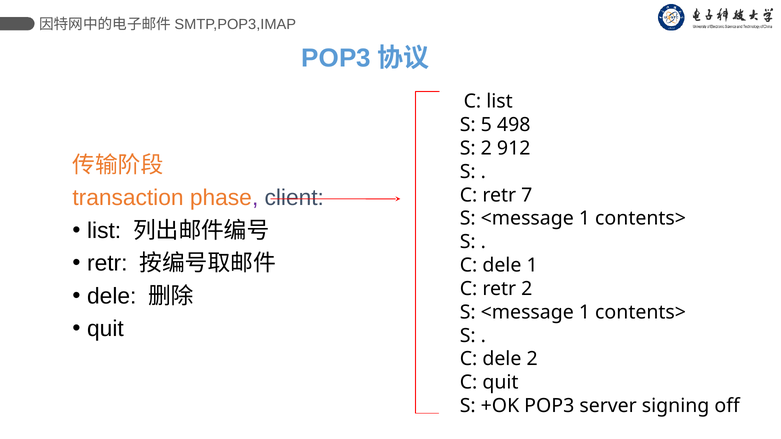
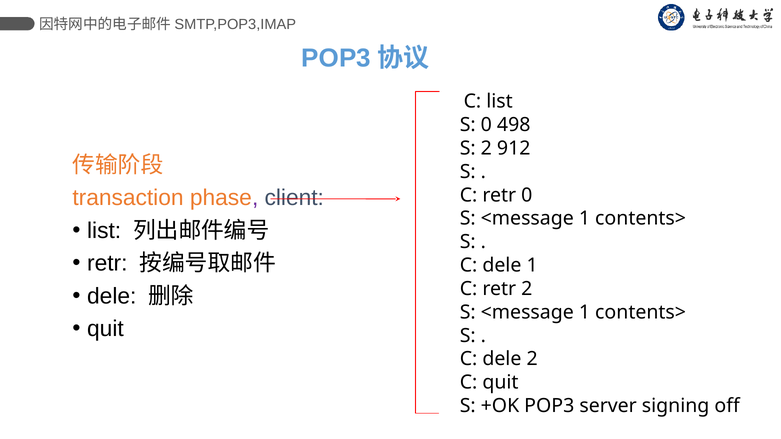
S 5: 5 -> 0
retr 7: 7 -> 0
